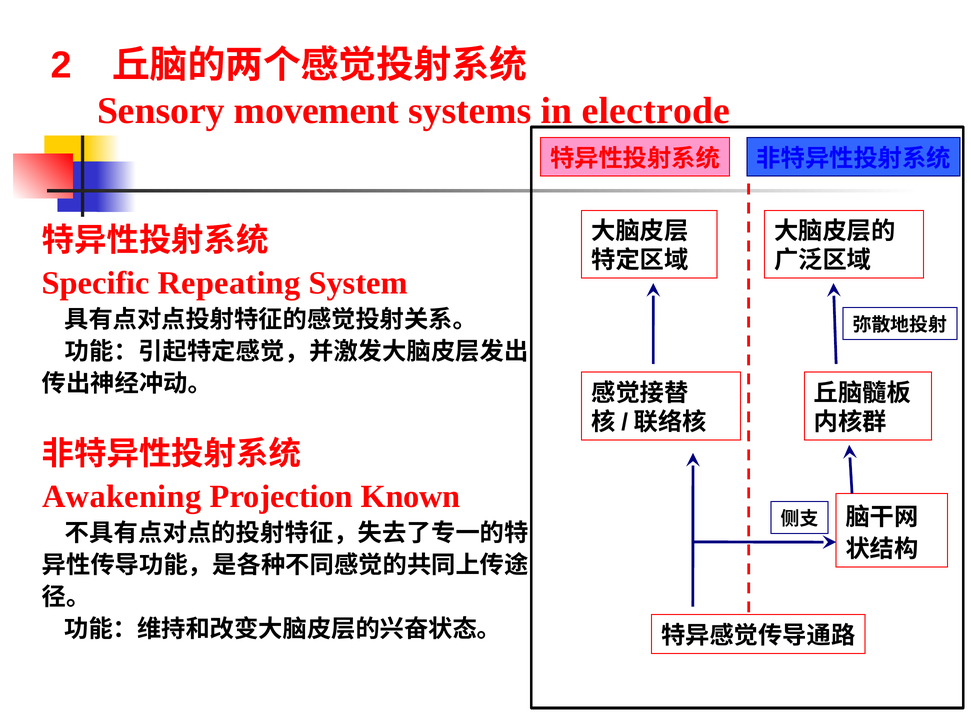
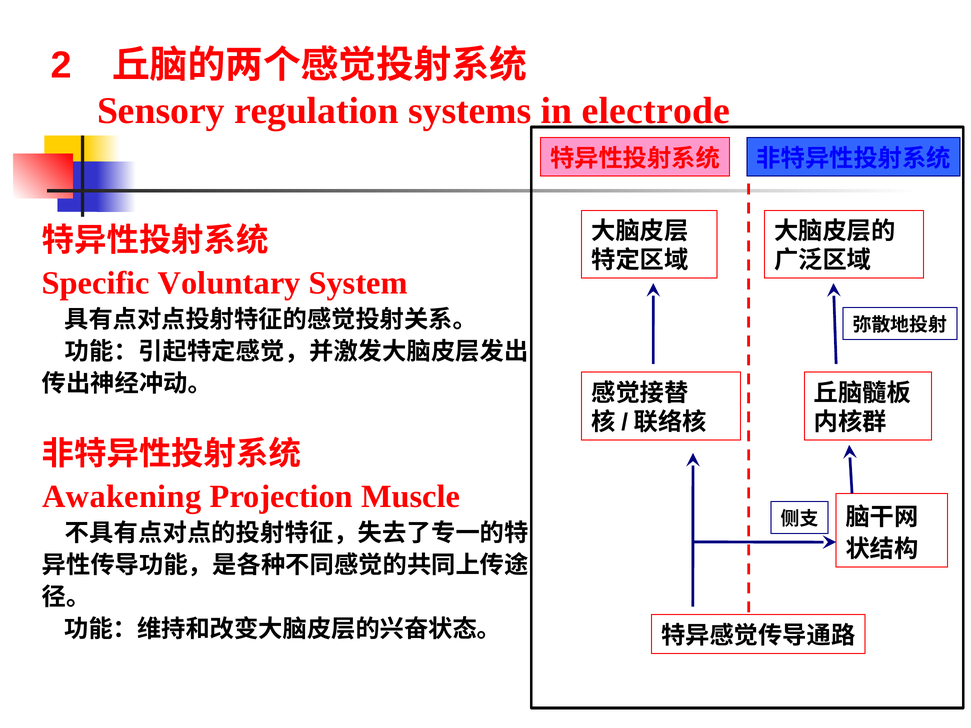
movement: movement -> regulation
Repeating: Repeating -> Voluntary
Known: Known -> Muscle
